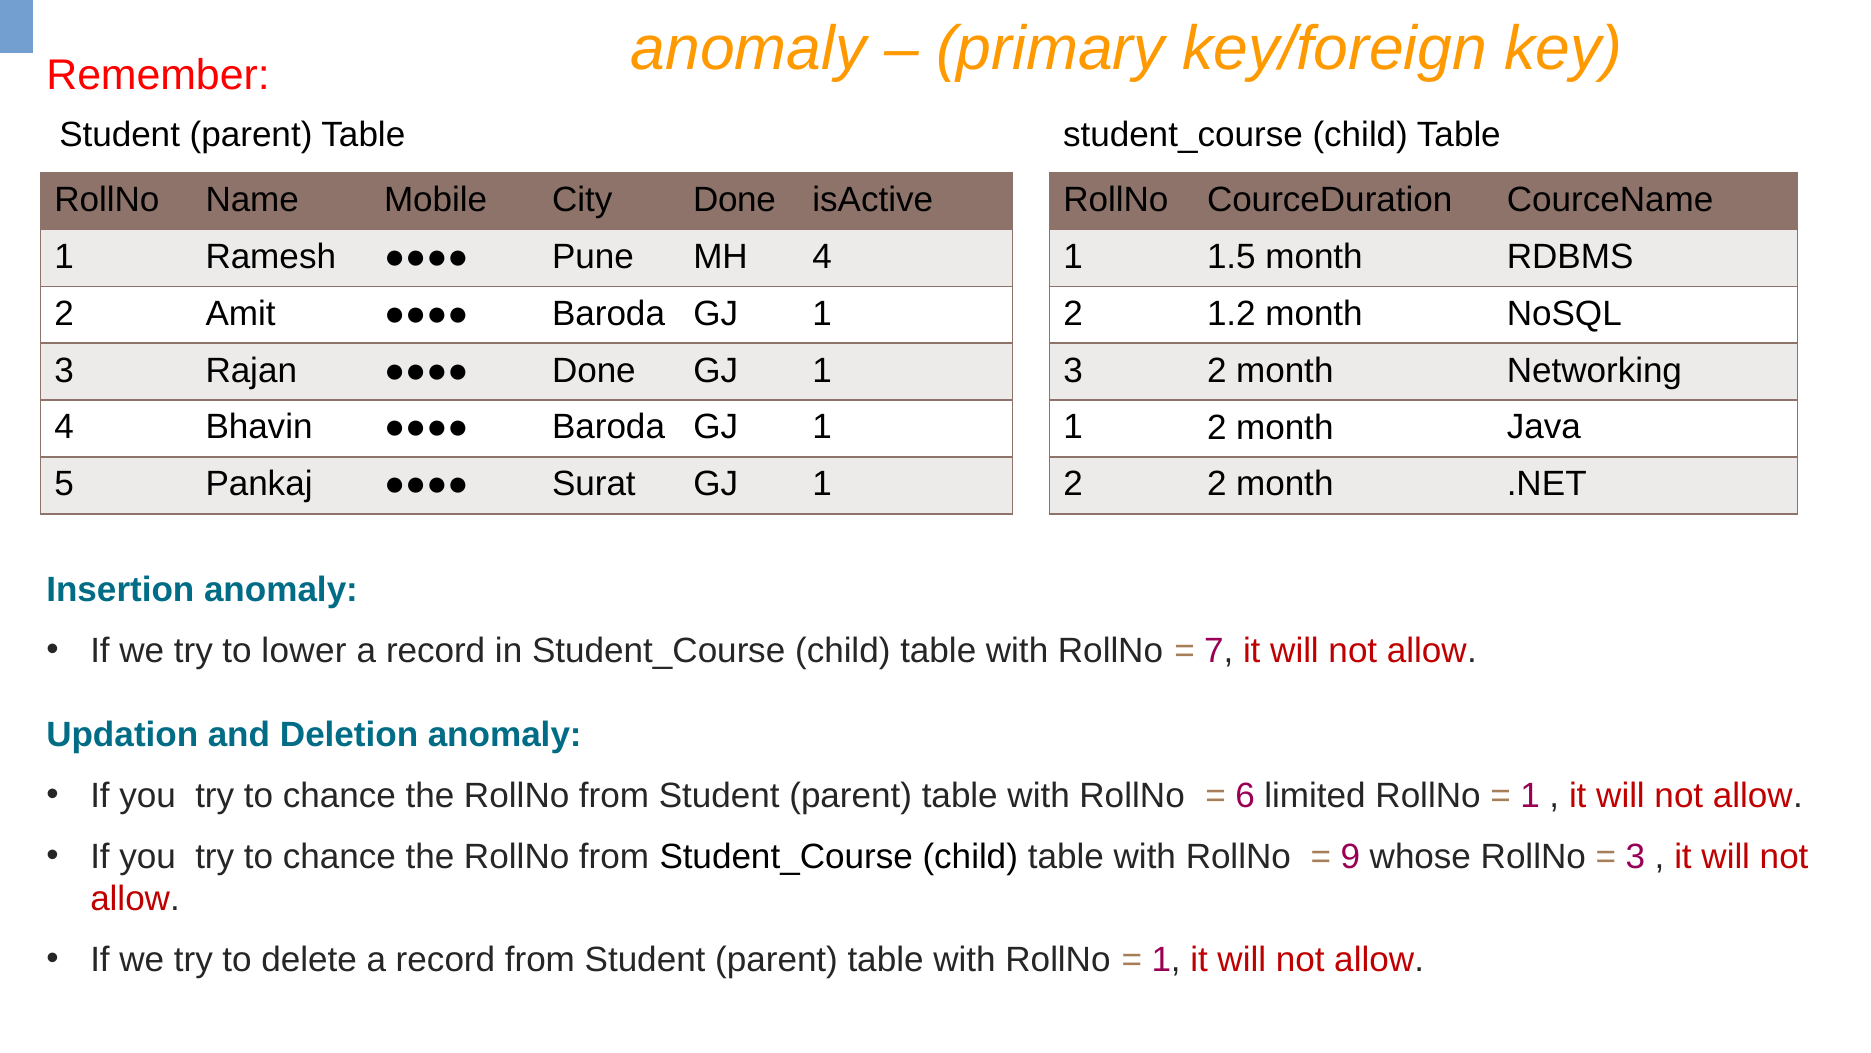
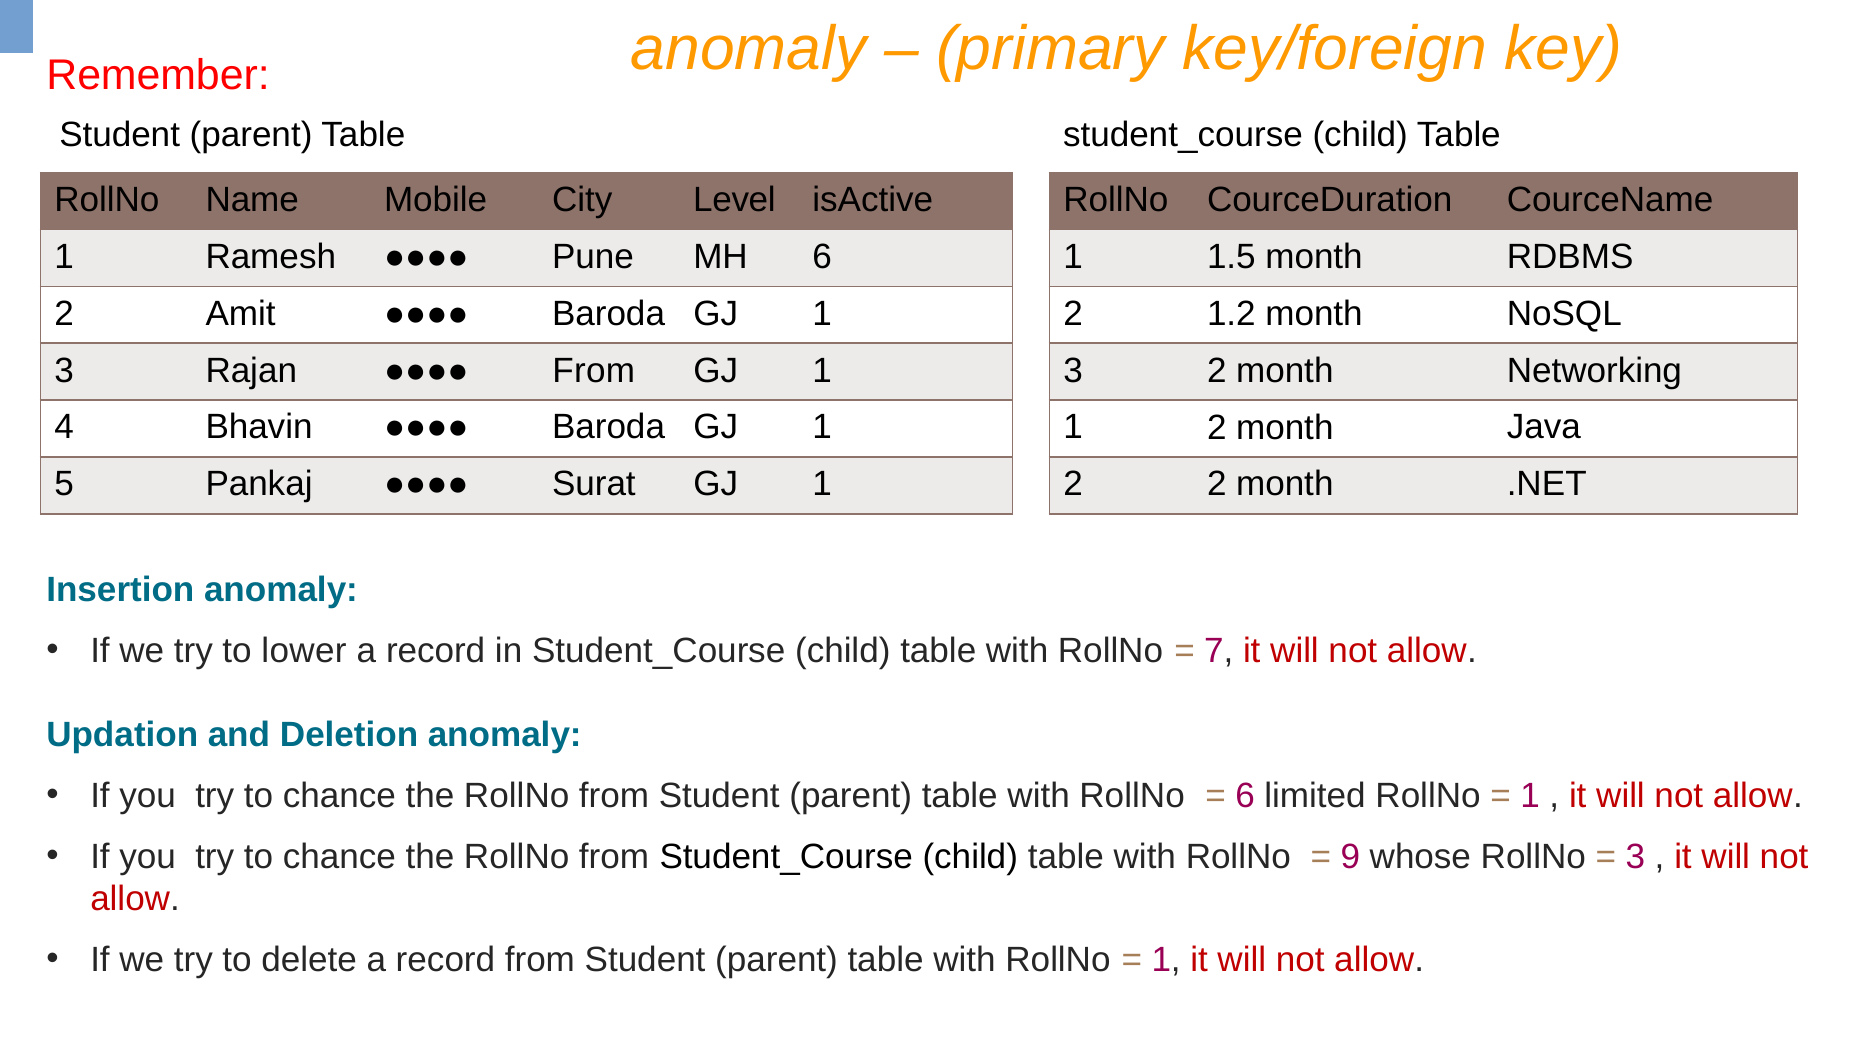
City Done: Done -> Level
MH 4: 4 -> 6
Done at (594, 370): Done -> From
